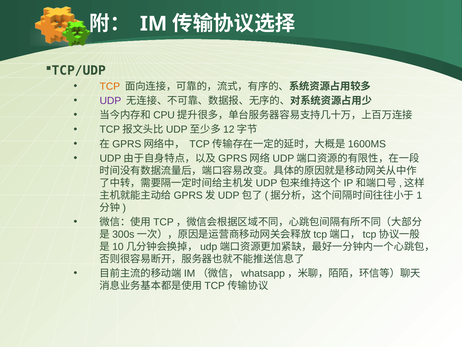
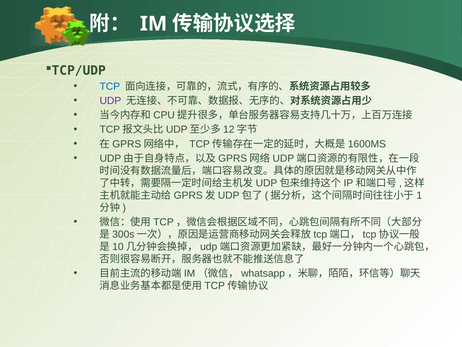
TCP colour: orange -> blue
